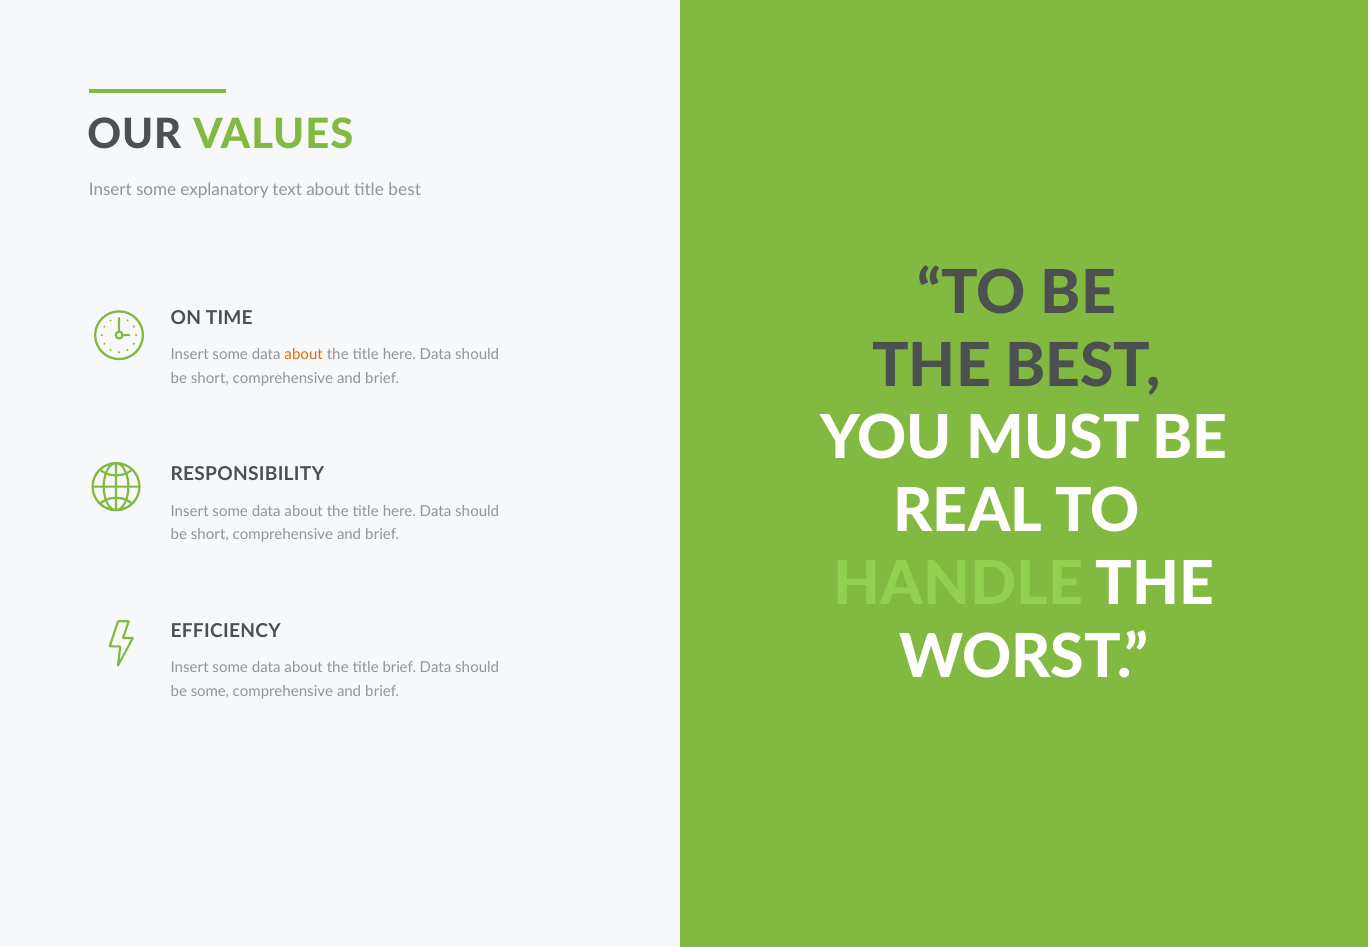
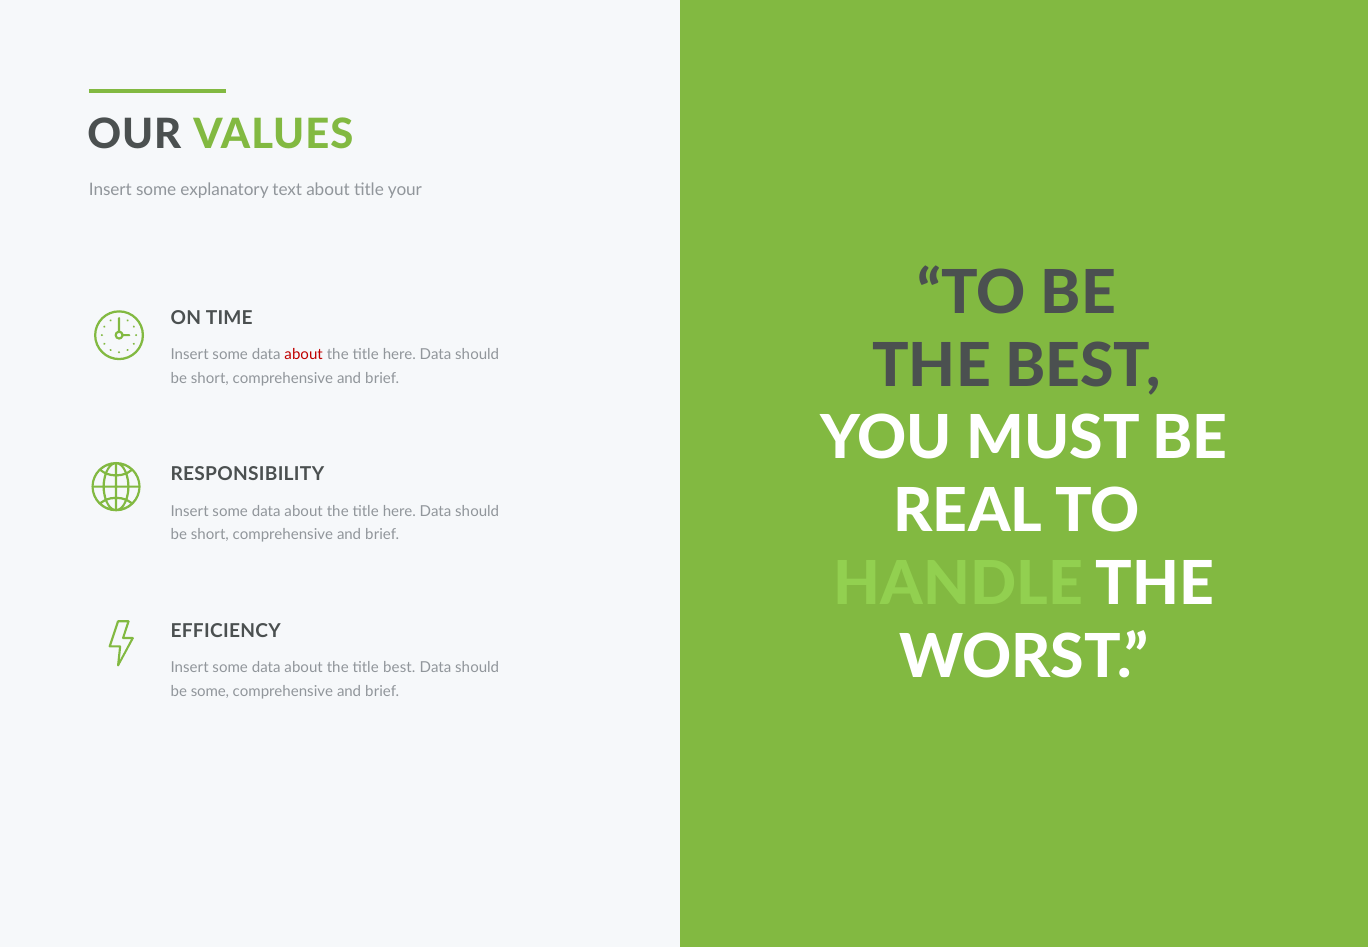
title best: best -> your
about at (304, 355) colour: orange -> red
title brief: brief -> best
